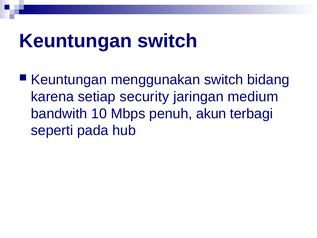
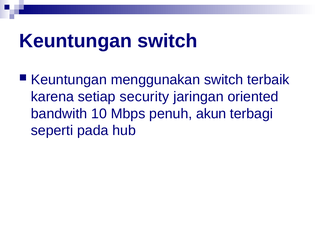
bidang: bidang -> terbaik
medium: medium -> oriented
